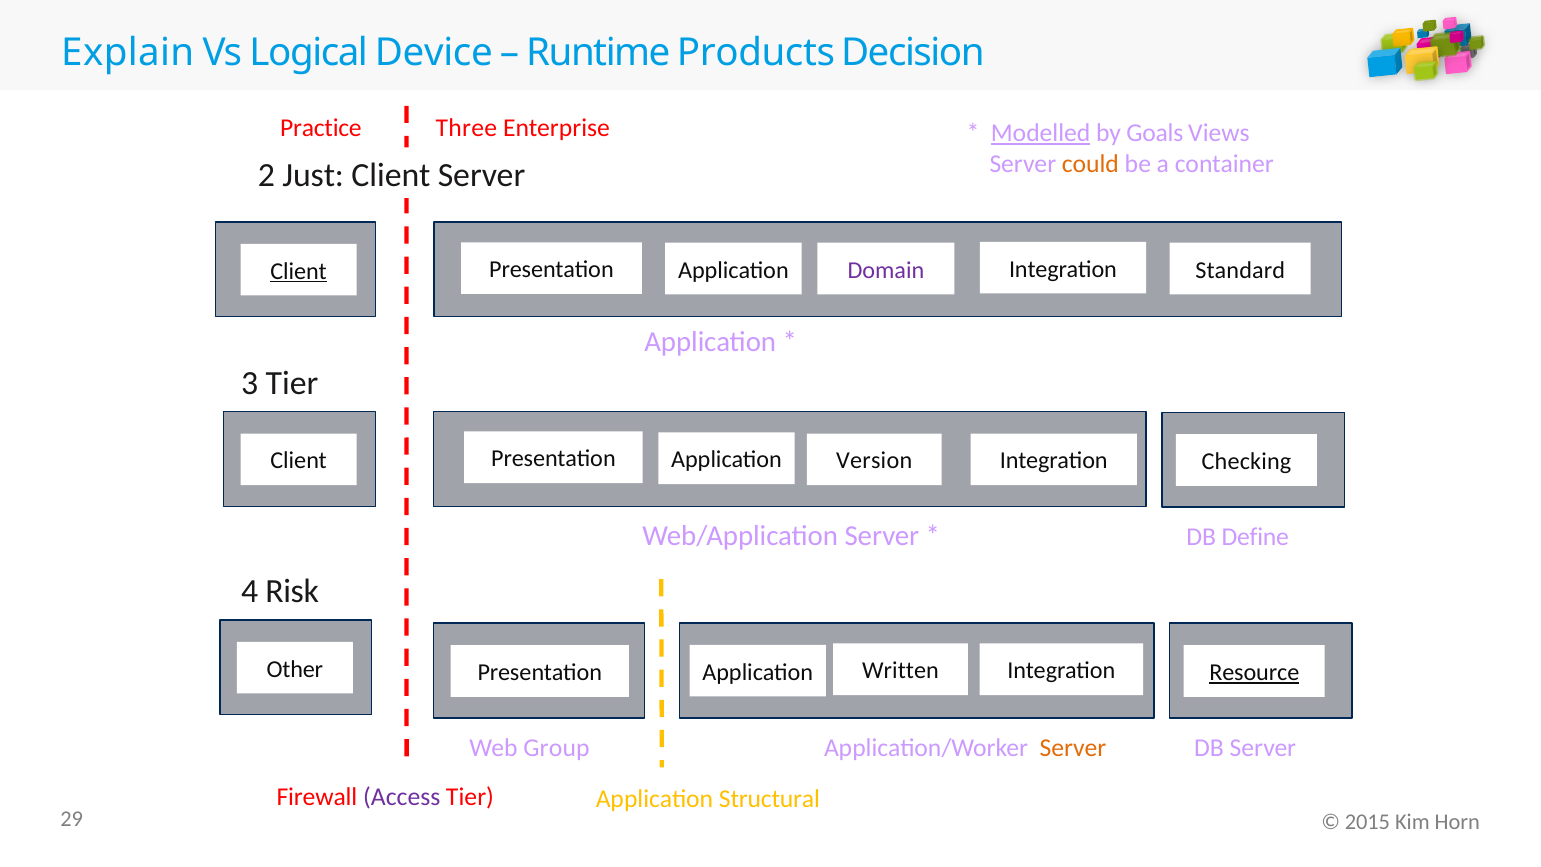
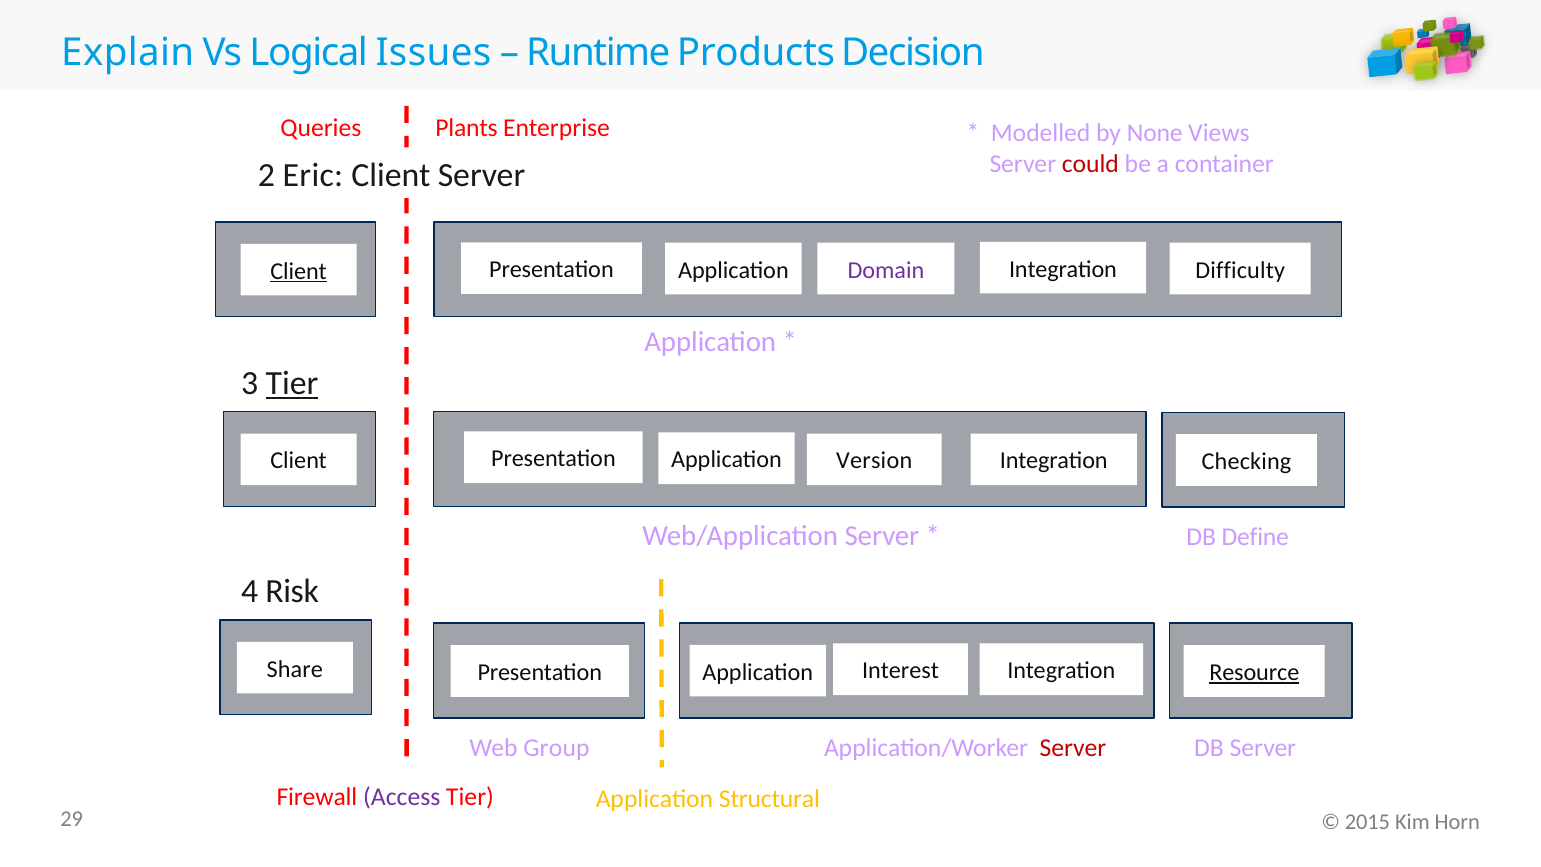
Device: Device -> Issues
Practice: Practice -> Queries
Three: Three -> Plants
Modelled underline: present -> none
Goals: Goals -> None
could colour: orange -> red
Just: Just -> Eric
Standard: Standard -> Difficulty
Tier at (292, 383) underline: none -> present
Other: Other -> Share
Written: Written -> Interest
Server at (1073, 747) colour: orange -> red
